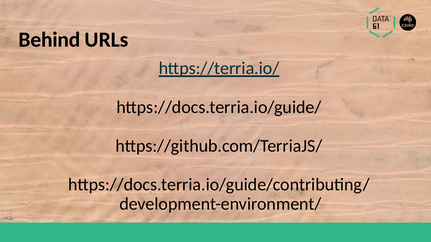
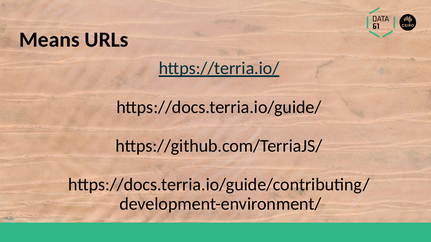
Behind: Behind -> Means
